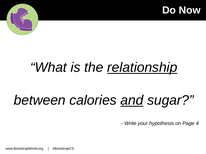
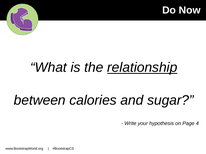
and underline: present -> none
